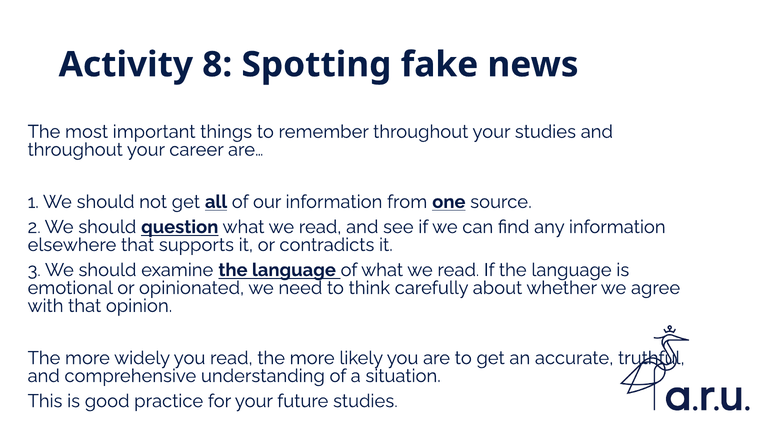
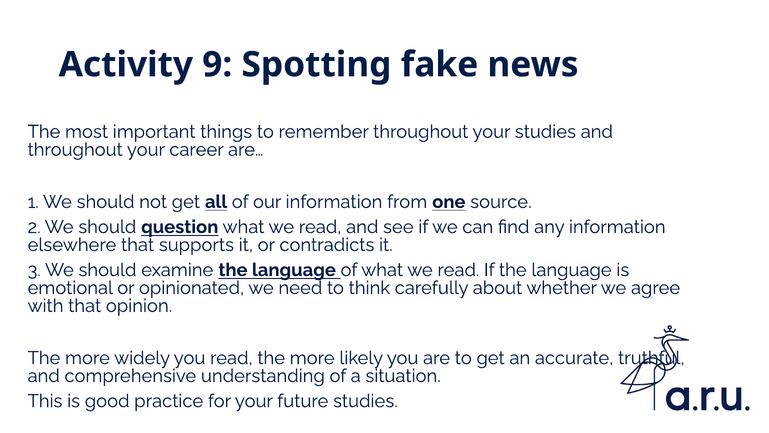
8: 8 -> 9
